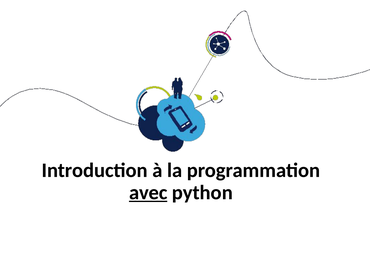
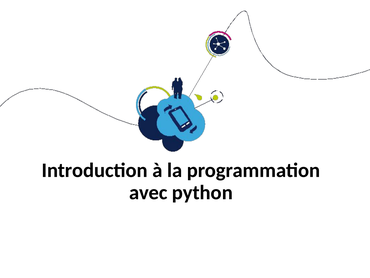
avec underline: present -> none
